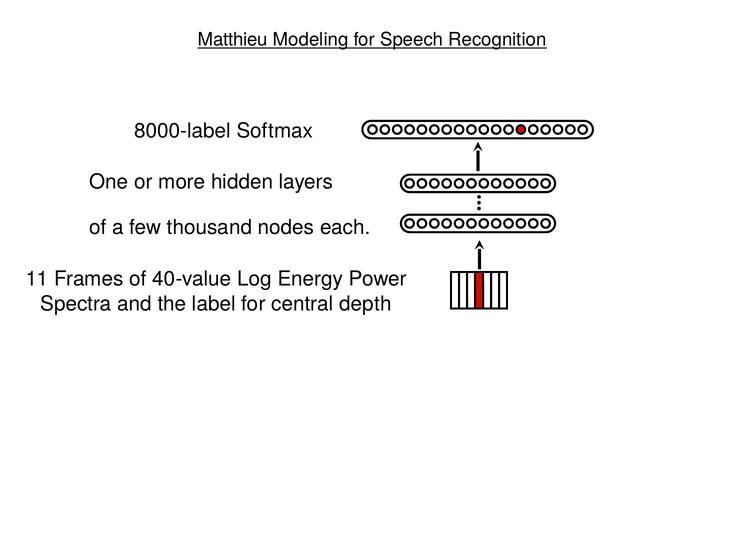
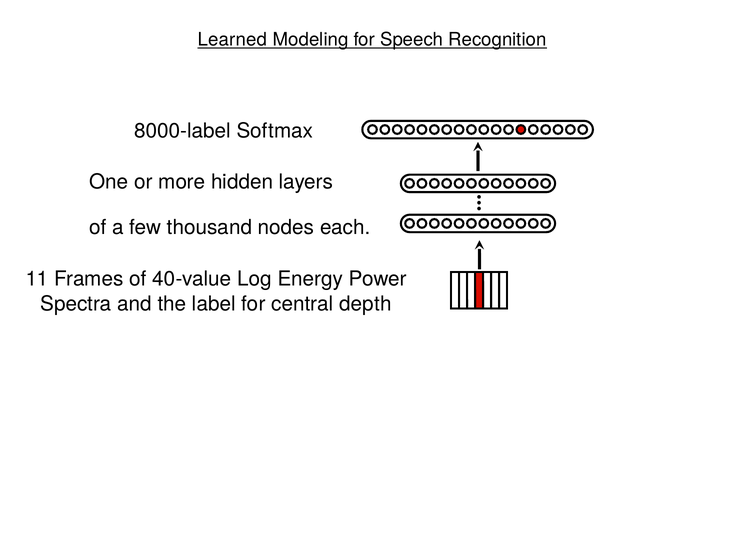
Matthieu: Matthieu -> Learned
